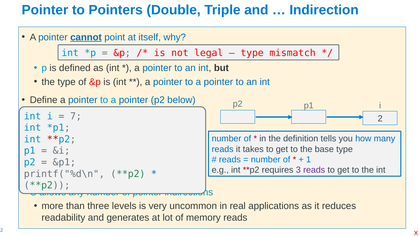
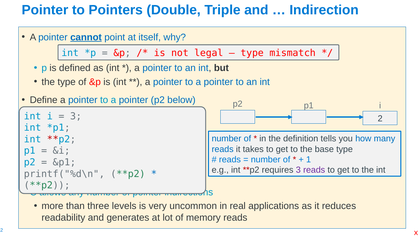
7 at (76, 116): 7 -> 3
